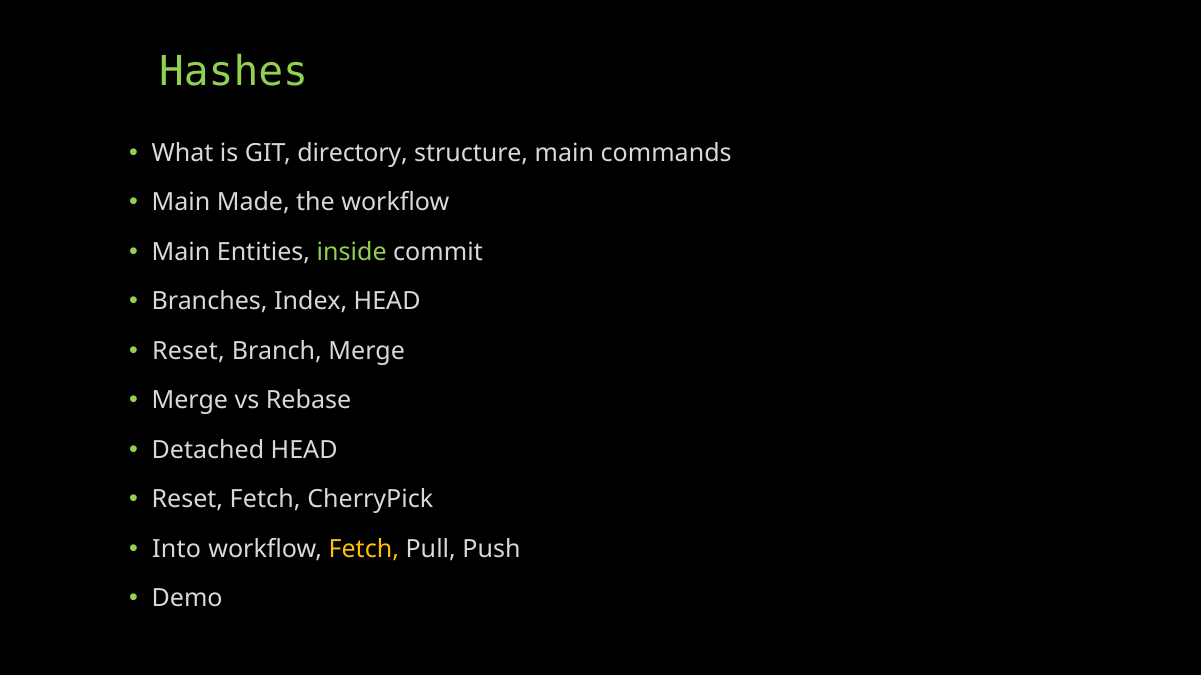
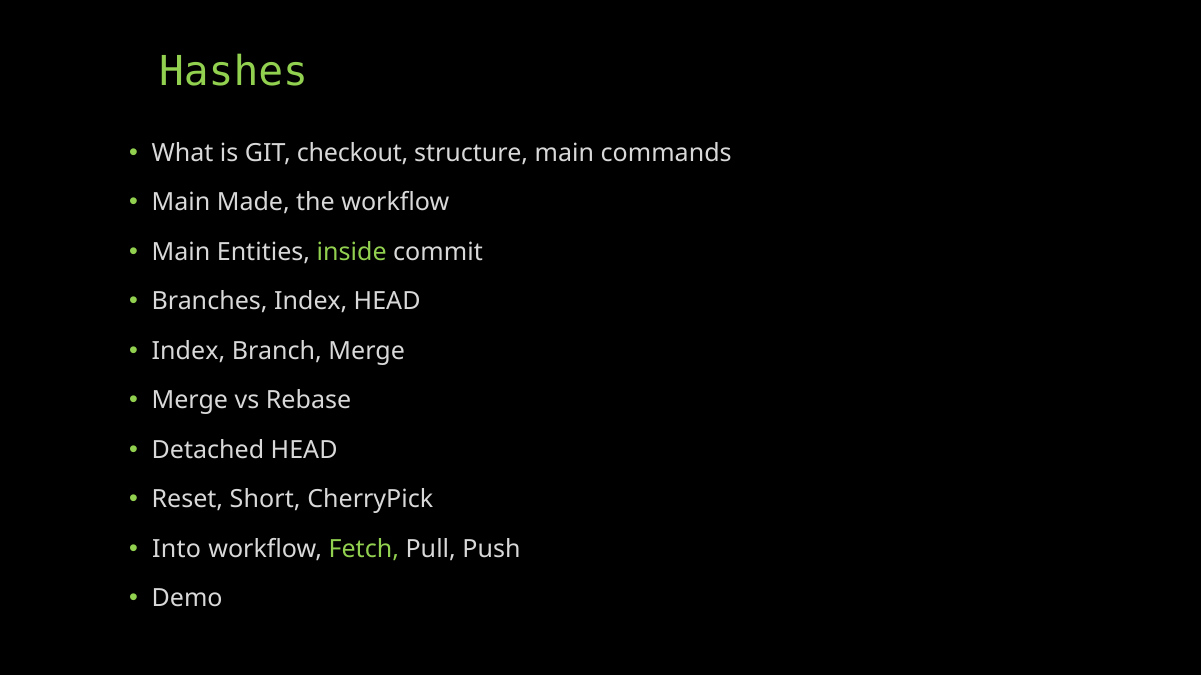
directory: directory -> checkout
Reset at (188, 351): Reset -> Index
Reset Fetch: Fetch -> Short
Fetch at (364, 550) colour: yellow -> light green
